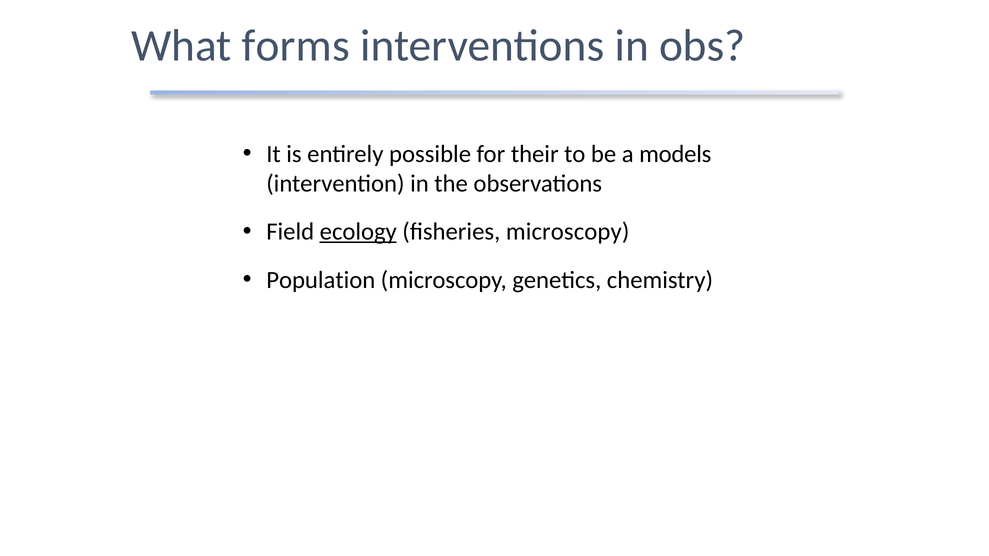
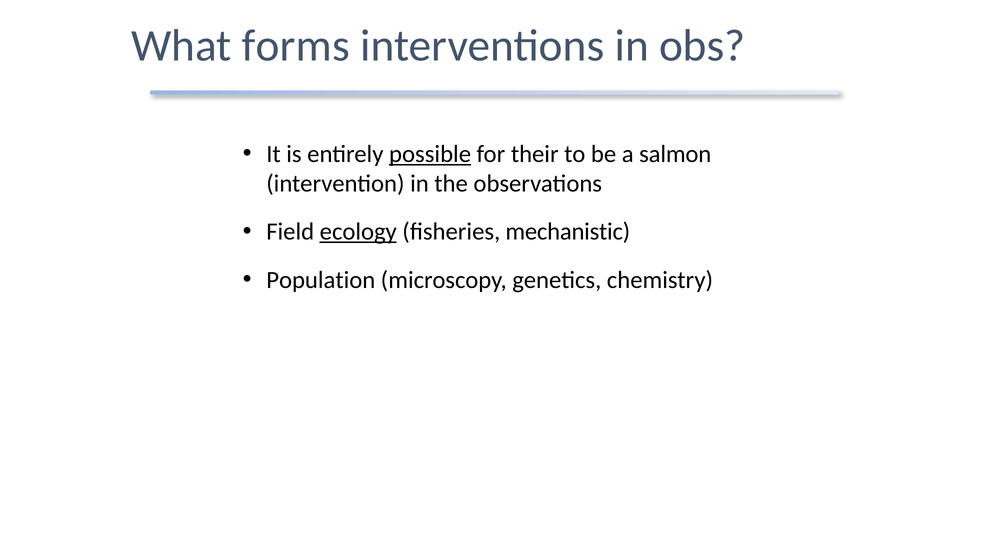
possible underline: none -> present
models: models -> salmon
fisheries microscopy: microscopy -> mechanistic
